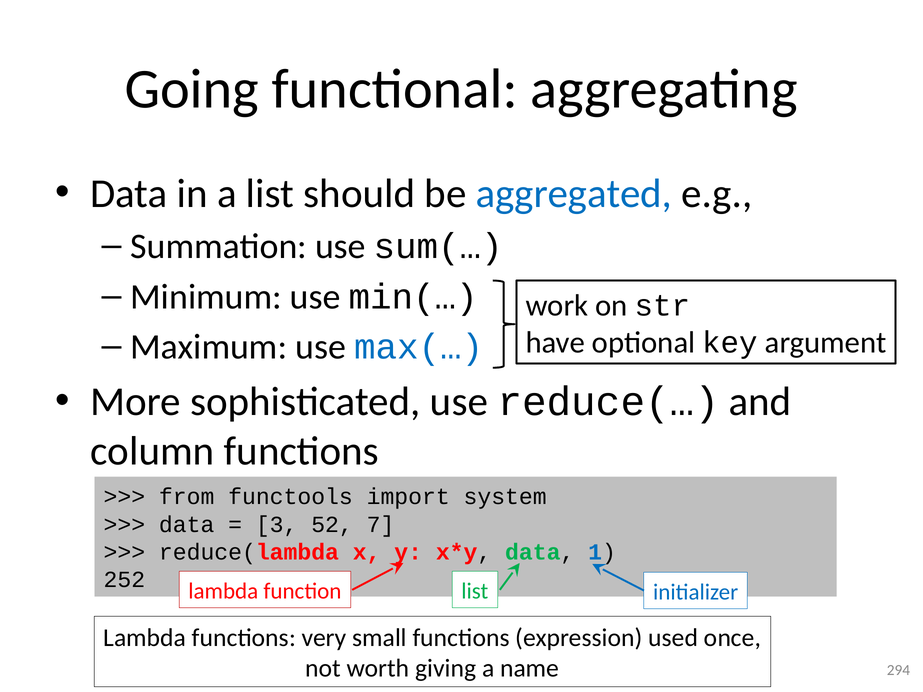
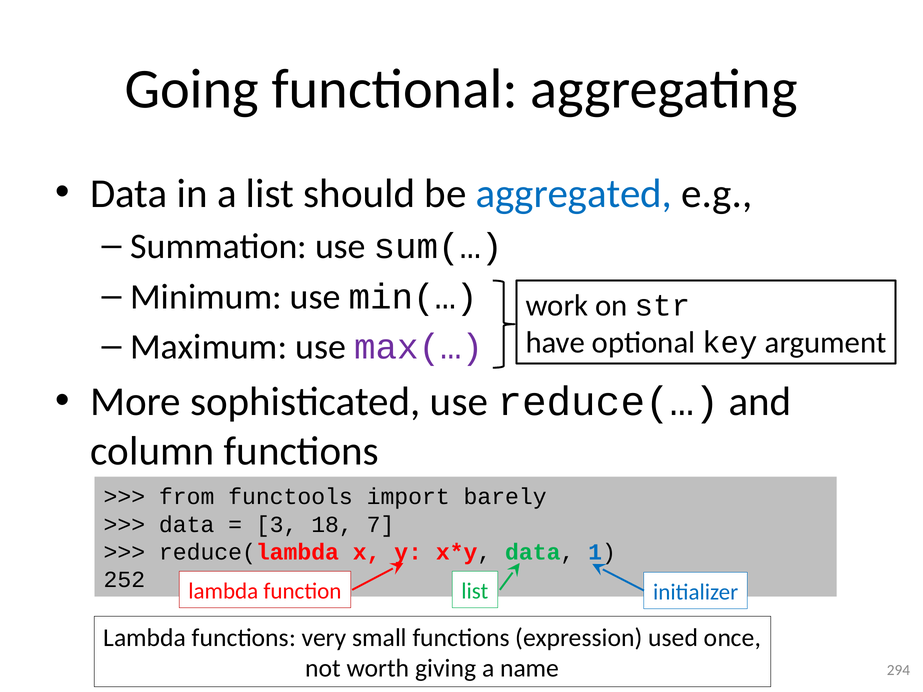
max(… colour: blue -> purple
system: system -> barely
52: 52 -> 18
